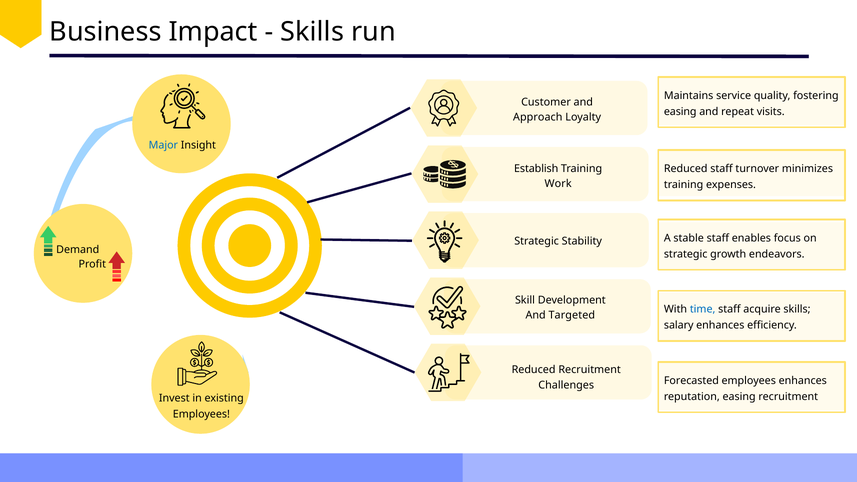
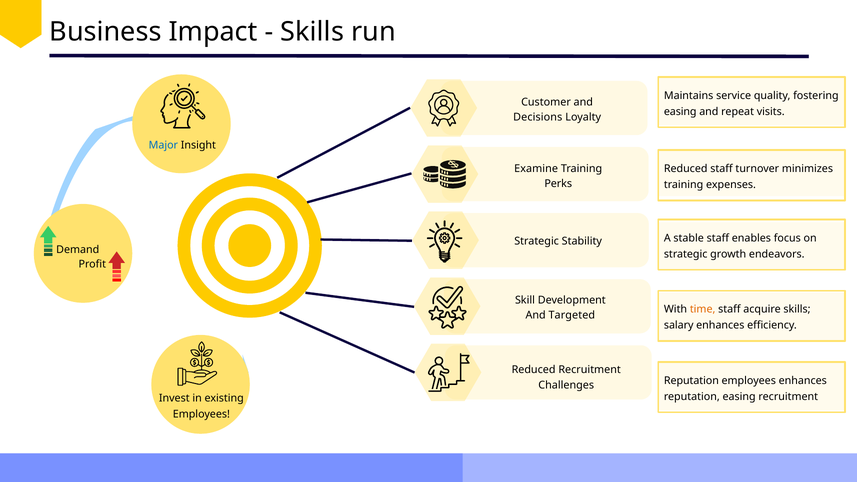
Approach: Approach -> Decisions
Establish: Establish -> Examine
Work: Work -> Perks
time colour: blue -> orange
Forecasted at (691, 381): Forecasted -> Reputation
